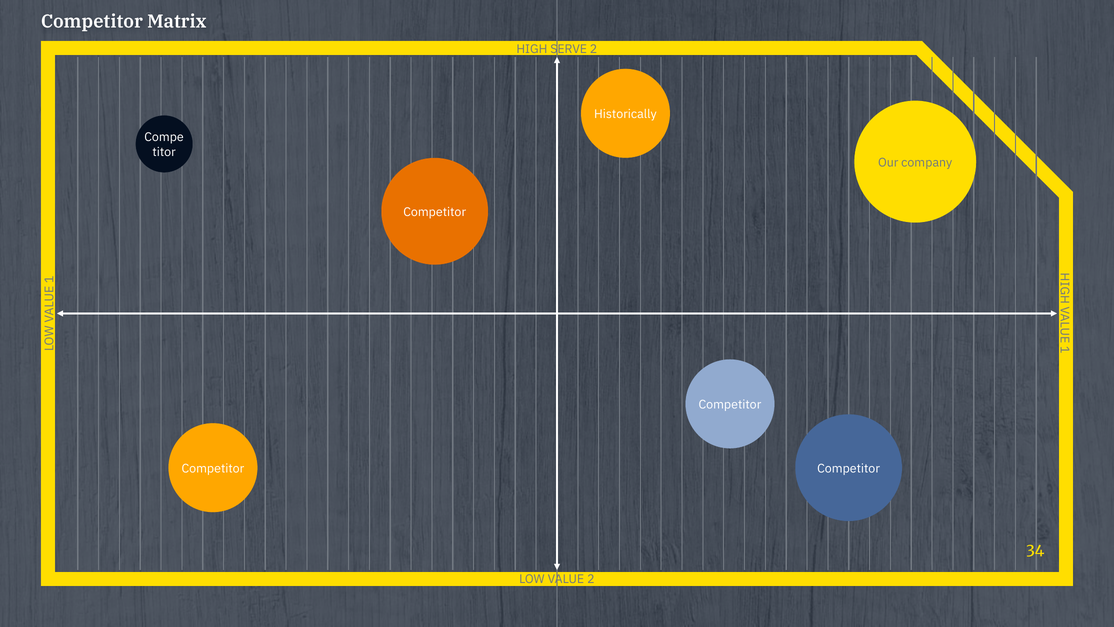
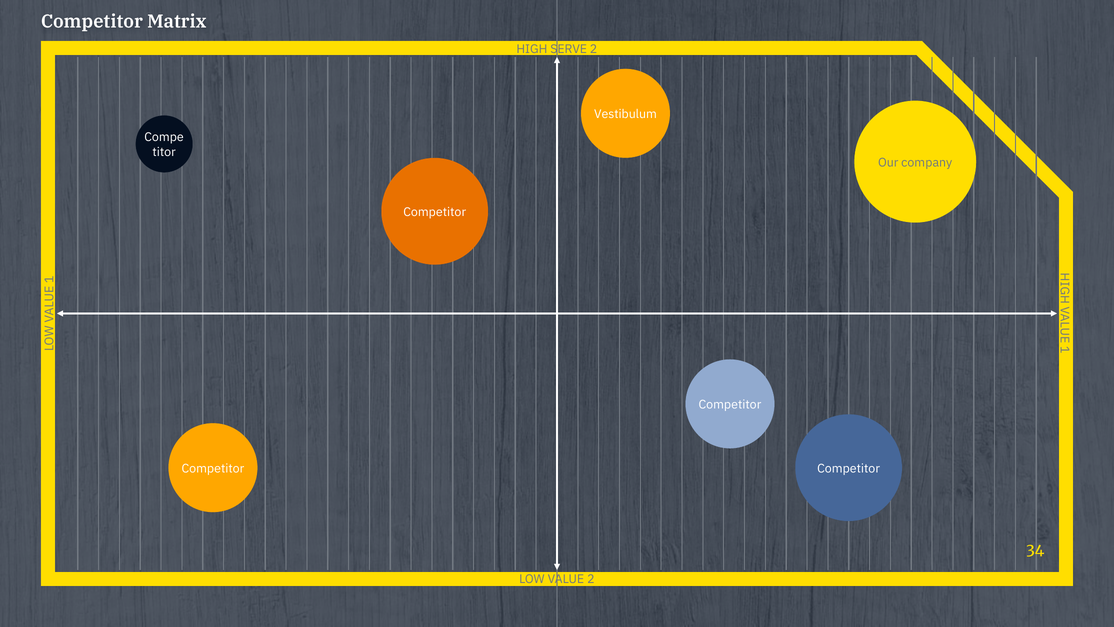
Historically: Historically -> Vestibulum
